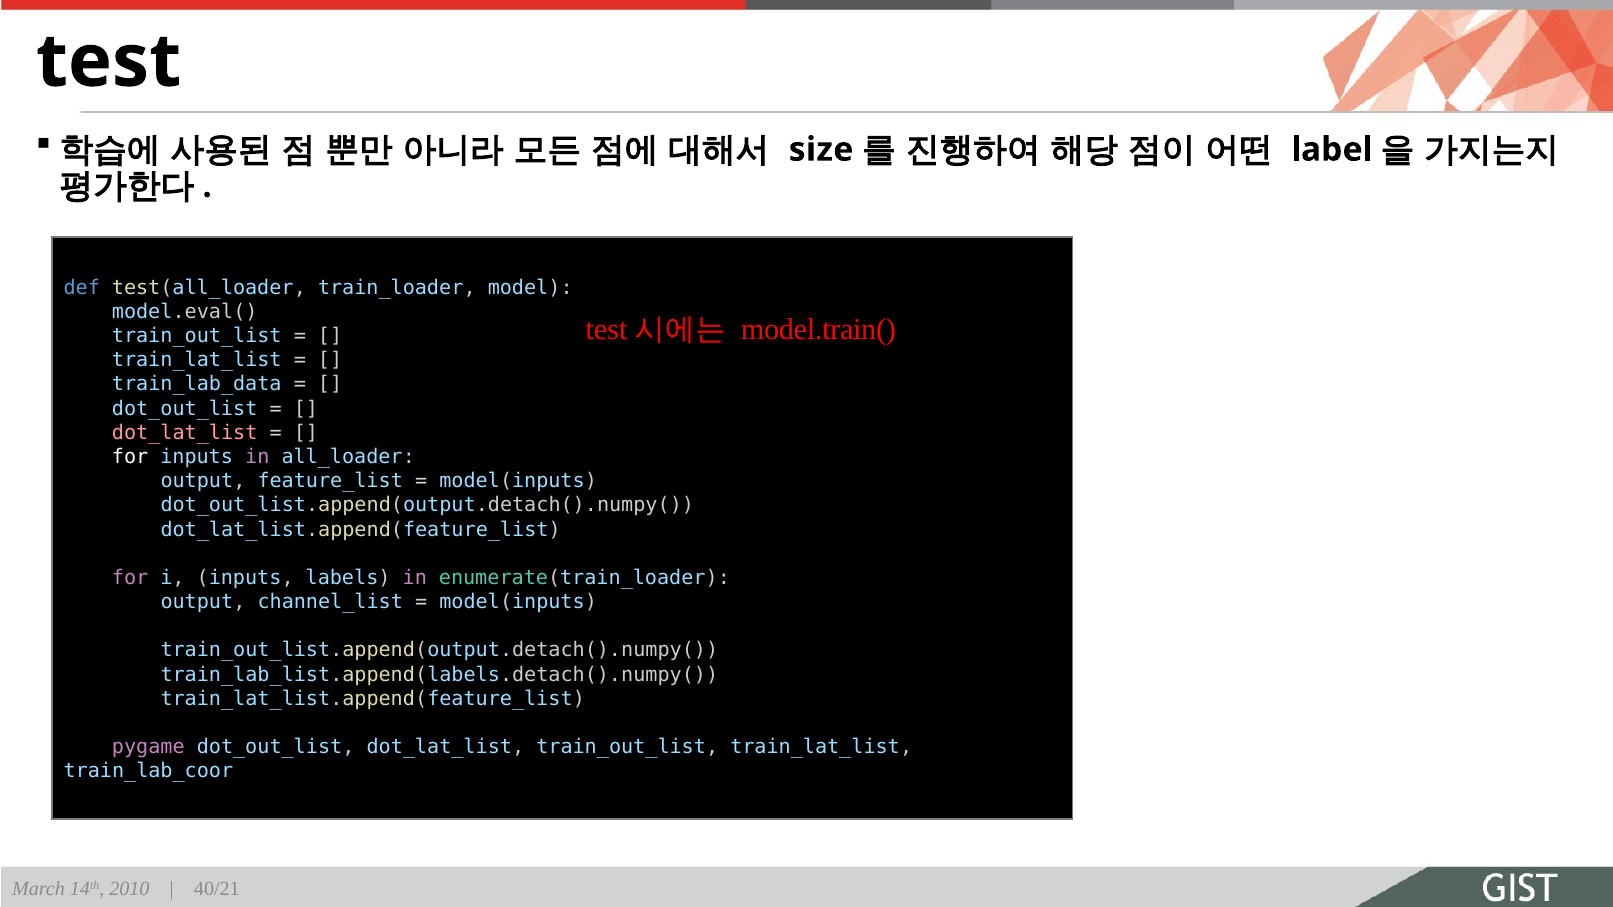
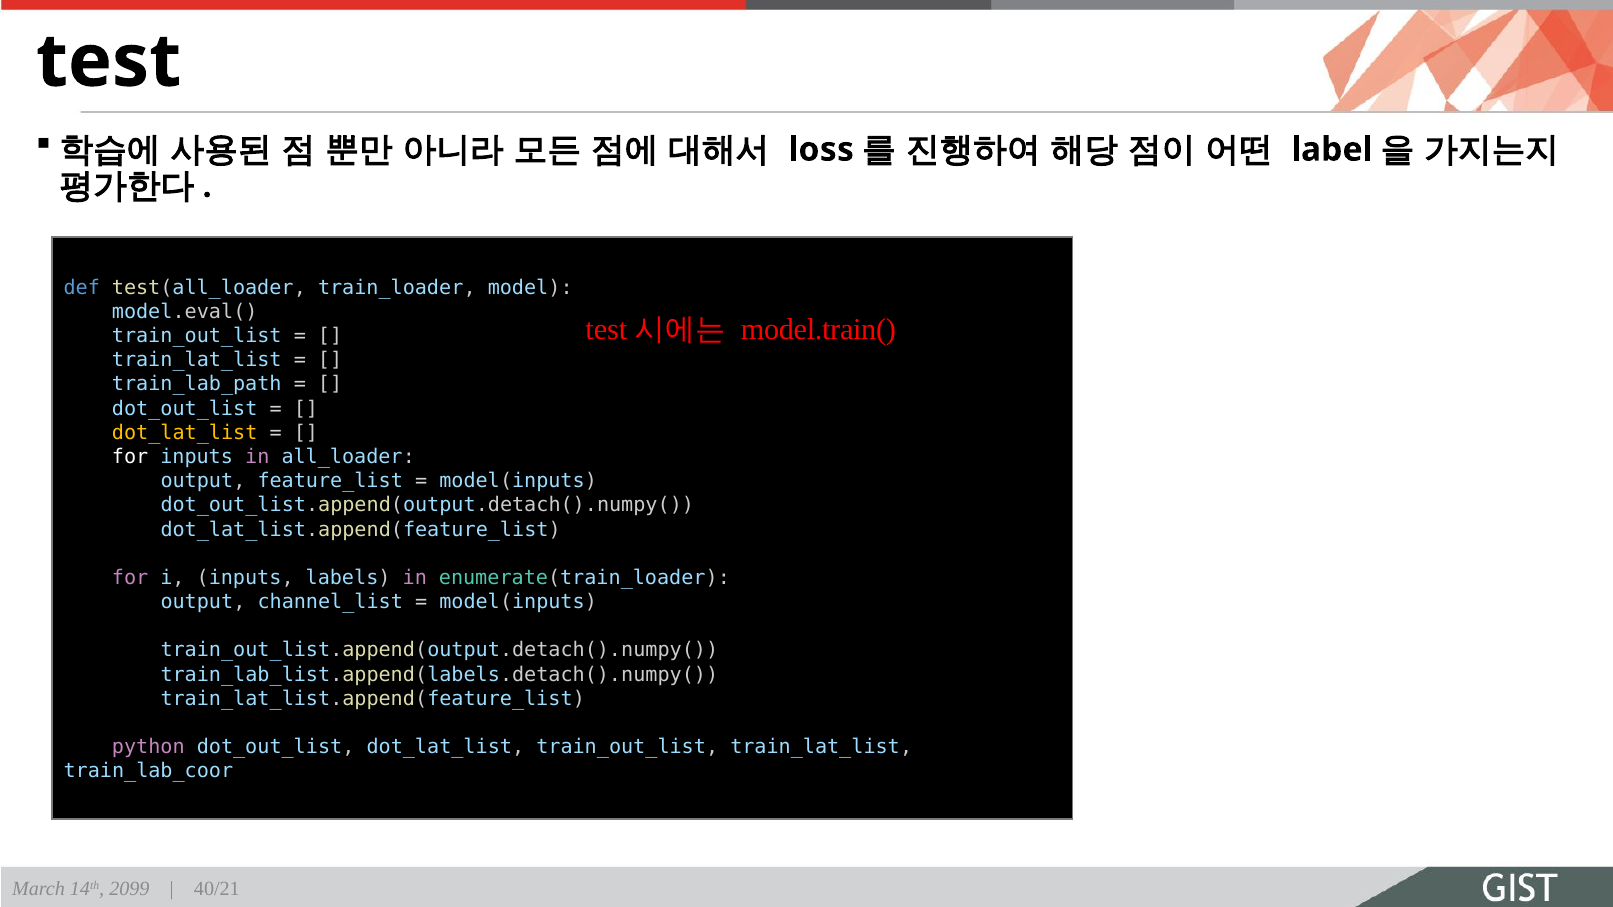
size: size -> loss
train_lab_data: train_lab_data -> train_lab_path
dot_lat_list at (185, 433) colour: pink -> yellow
pygame: pygame -> python
2010: 2010 -> 2099
